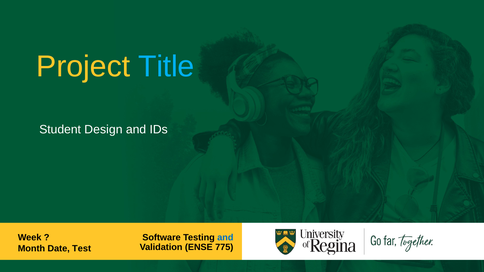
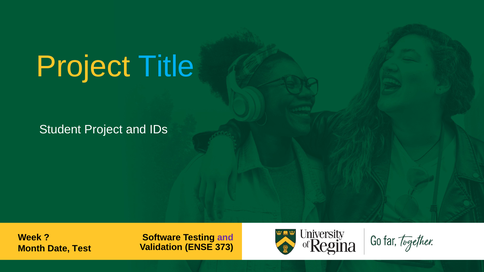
Student Design: Design -> Project
and at (225, 238) colour: blue -> purple
775: 775 -> 373
